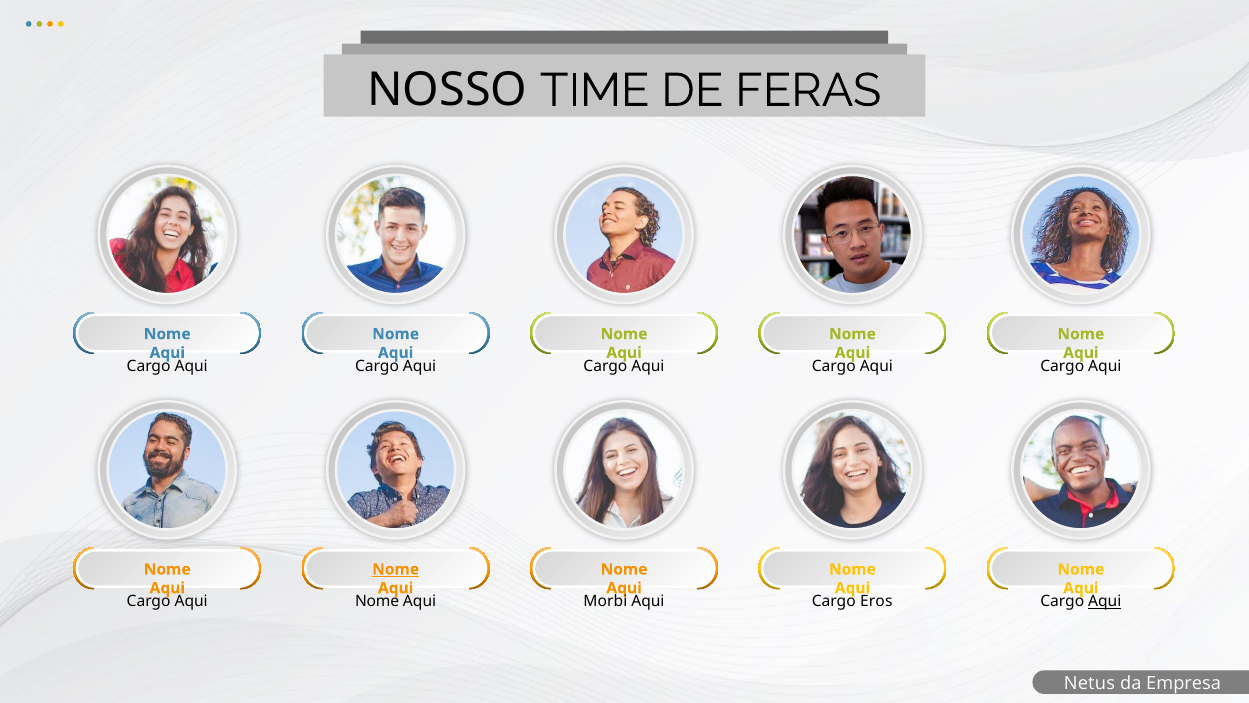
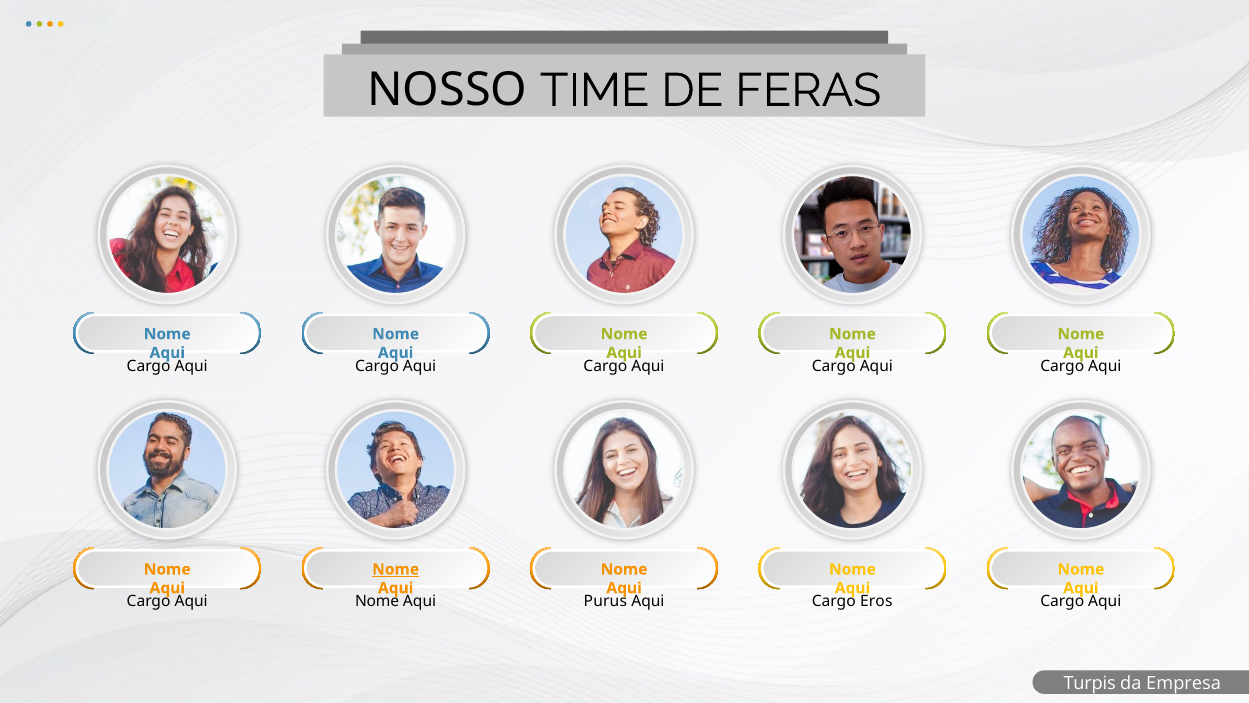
Morbi: Morbi -> Purus
Aqui at (1105, 601) underline: present -> none
Netus: Netus -> Turpis
